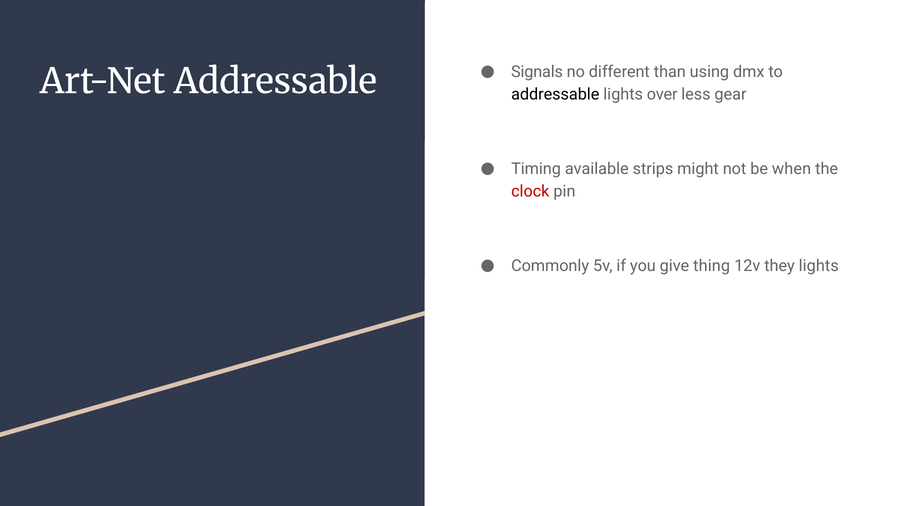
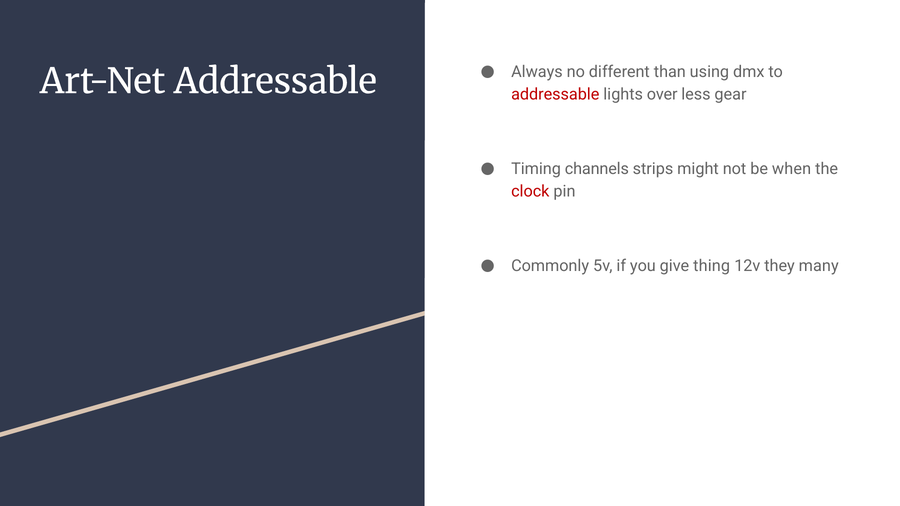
Signals: Signals -> Always
addressable at (555, 94) colour: black -> red
available: available -> channels
they lights: lights -> many
